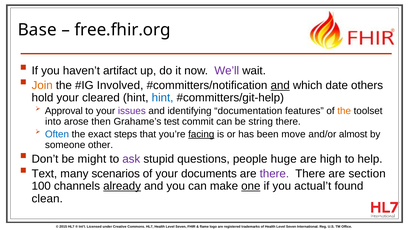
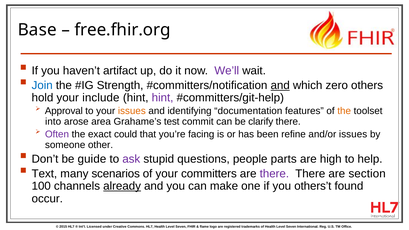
Join colour: orange -> blue
Involved: Involved -> Strength
date: date -> zero
cleared: cleared -> include
hint at (163, 98) colour: blue -> purple
issues at (132, 111) colour: purple -> orange
then: then -> area
string: string -> clarify
Often colour: blue -> purple
steps: steps -> could
facing underline: present -> none
move: move -> refine
and/or almost: almost -> issues
might: might -> guide
huge: huge -> parts
documents: documents -> committers
one underline: present -> none
actual’t: actual’t -> others’t
clean: clean -> occur
